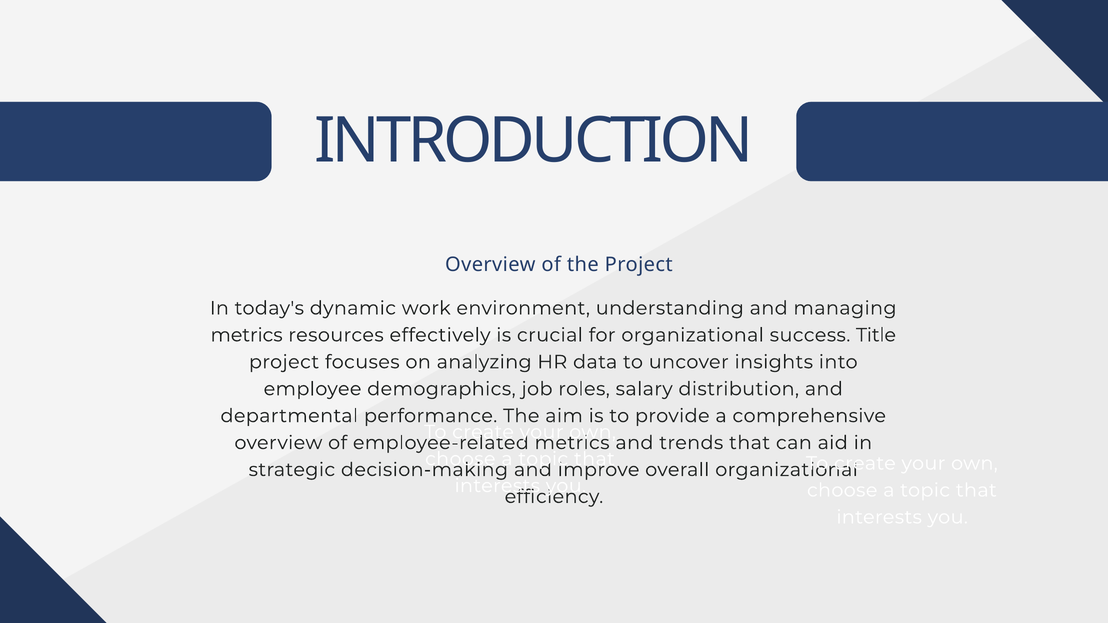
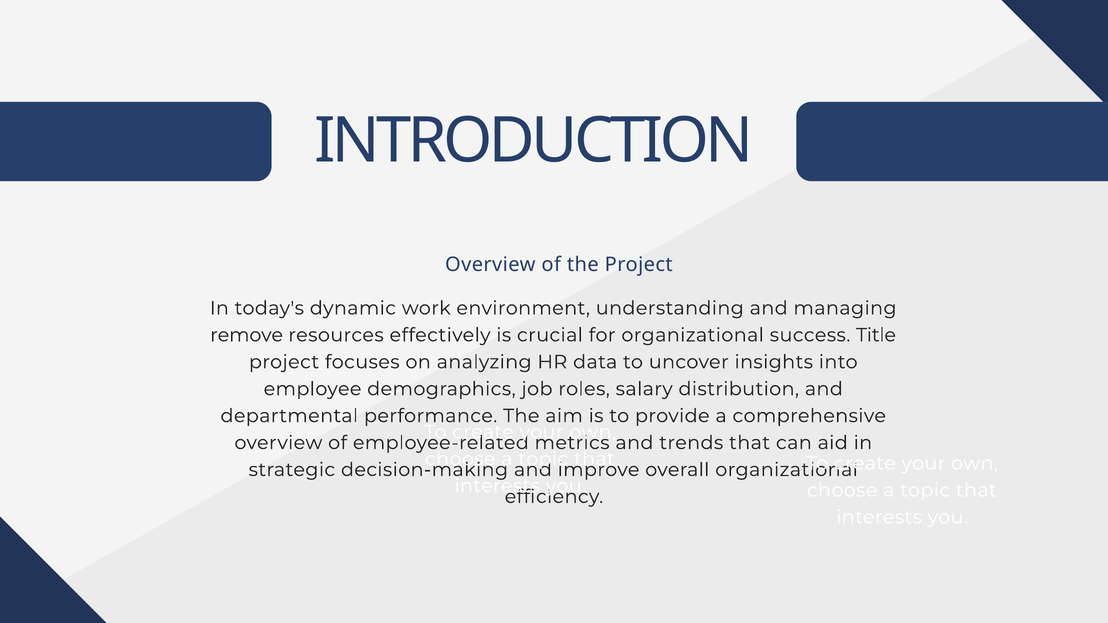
metrics at (247, 335): metrics -> remove
